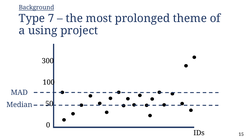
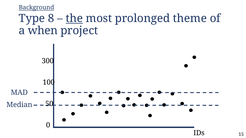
7: 7 -> 8
the underline: none -> present
using: using -> when
